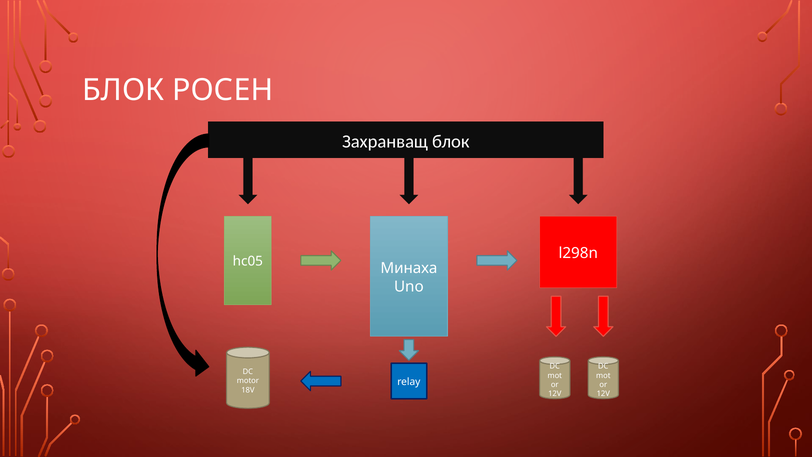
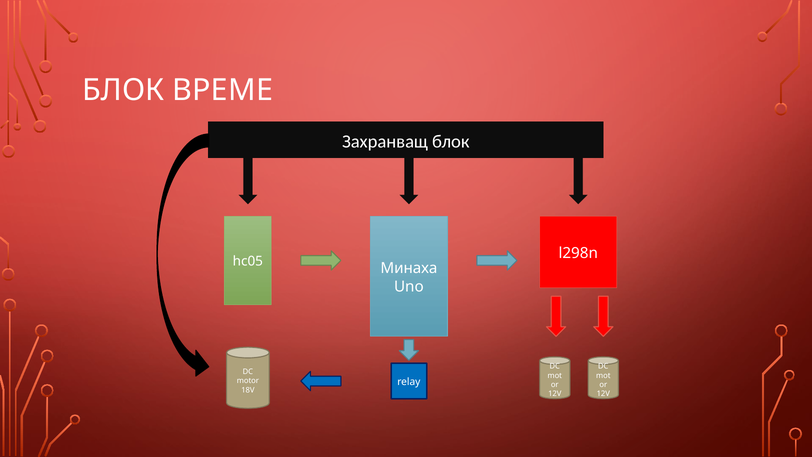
РОСЕН: РОСЕН -> ВРЕМЕ
